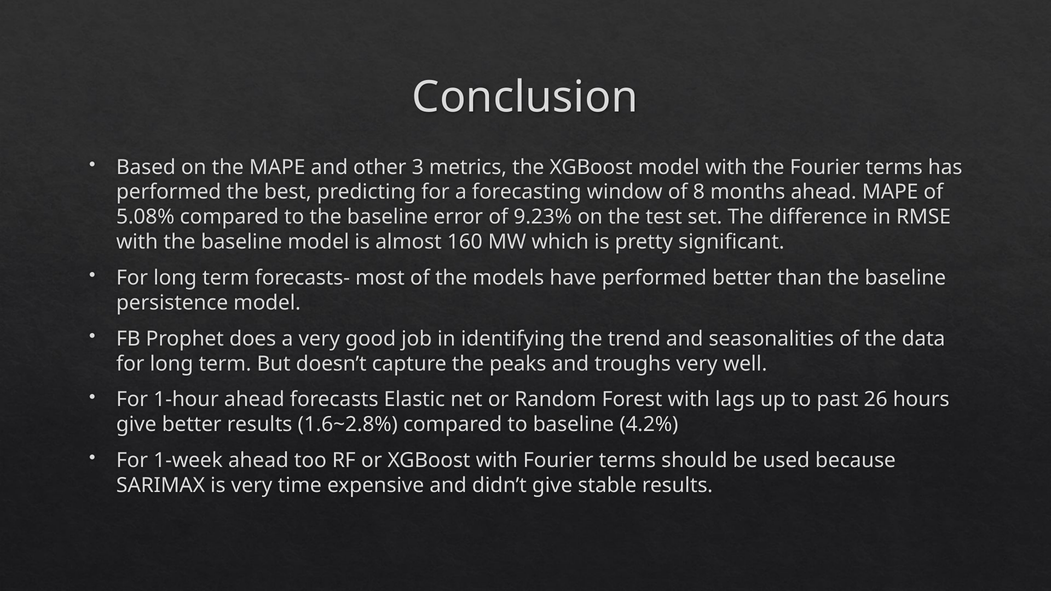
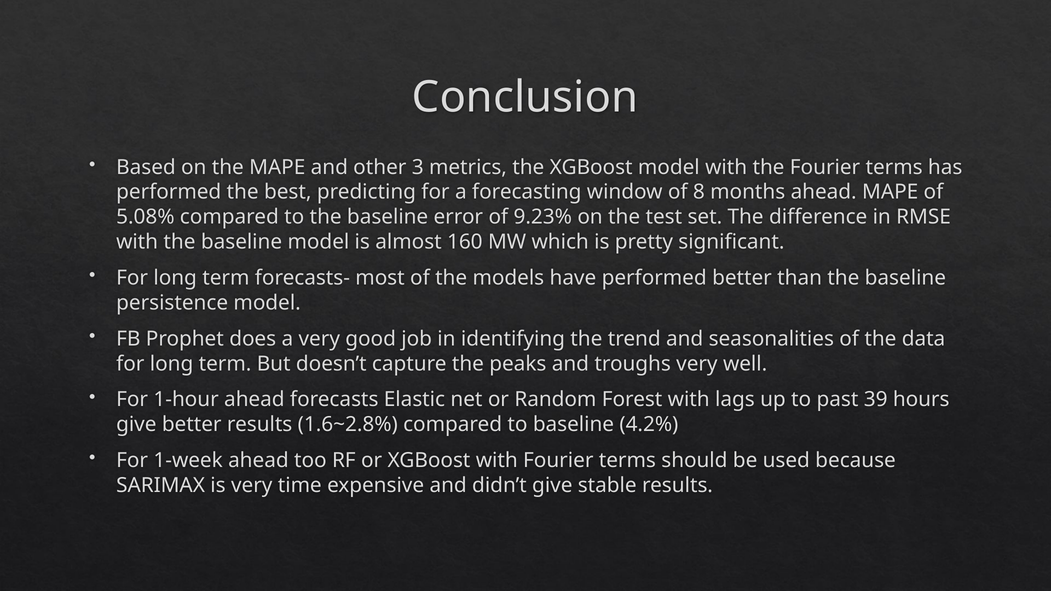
26: 26 -> 39
